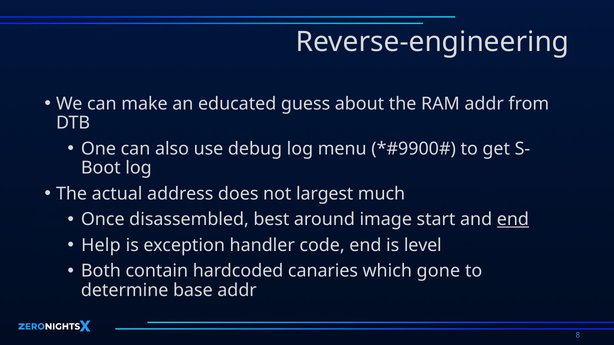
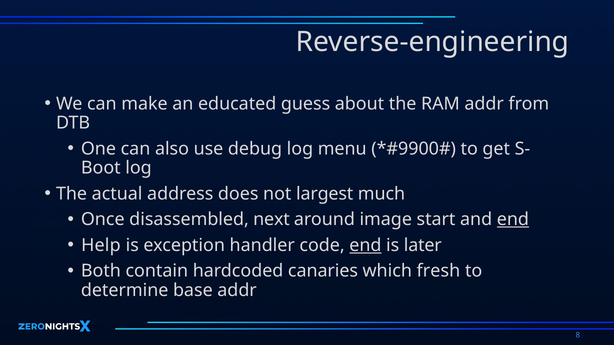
best: best -> next
end at (365, 245) underline: none -> present
level: level -> later
gone: gone -> fresh
